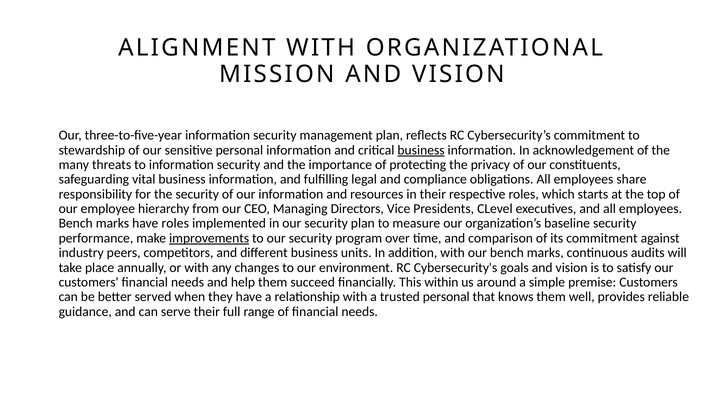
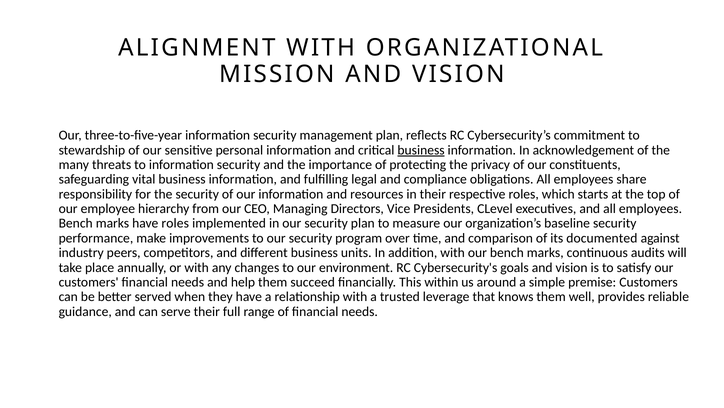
improvements underline: present -> none
its commitment: commitment -> documented
trusted personal: personal -> leverage
